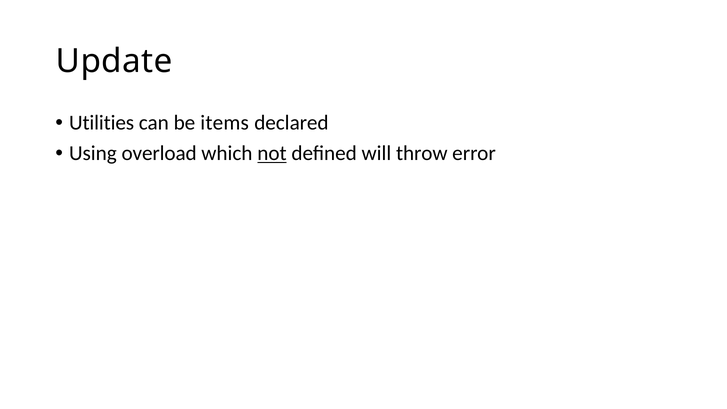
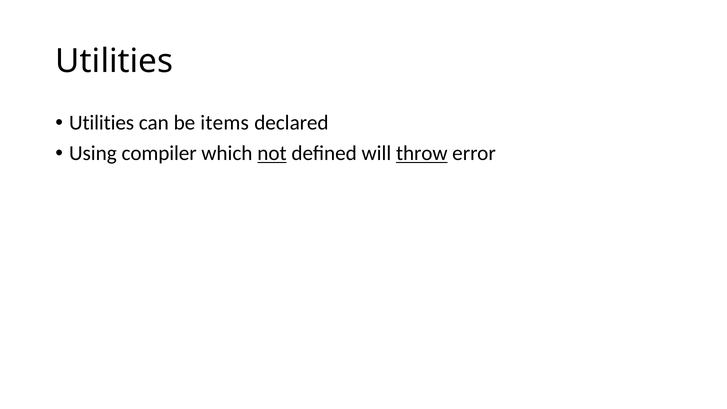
Update at (114, 61): Update -> Utilities
overload: overload -> compiler
throw underline: none -> present
